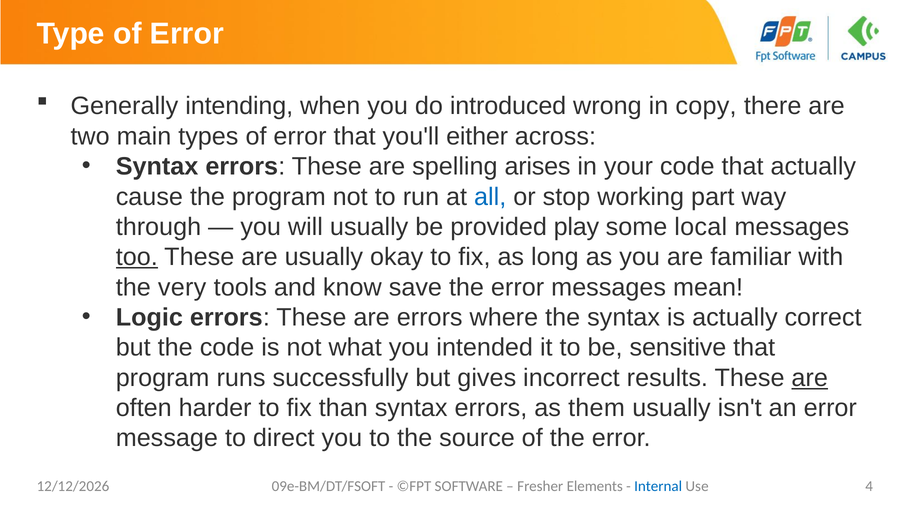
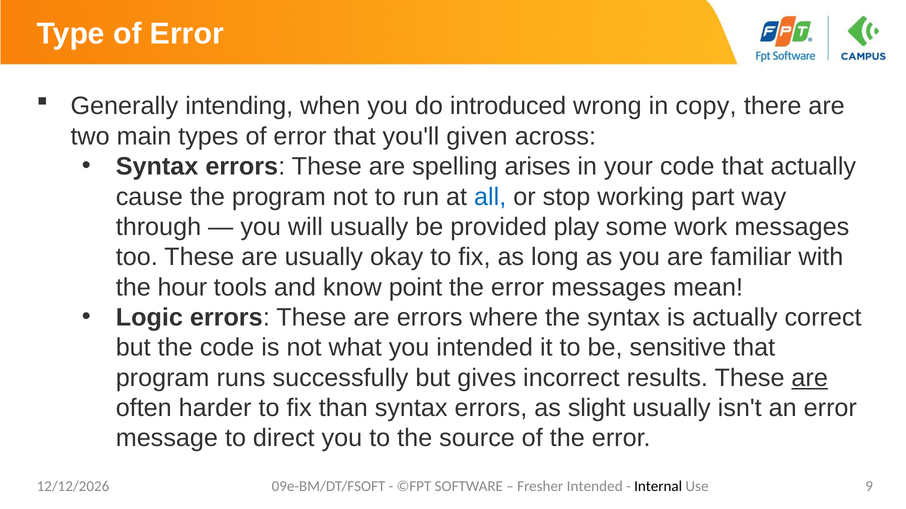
either: either -> given
local: local -> work
too underline: present -> none
very: very -> hour
save: save -> point
them: them -> slight
Fresher Elements: Elements -> Intended
Internal colour: blue -> black
4: 4 -> 9
